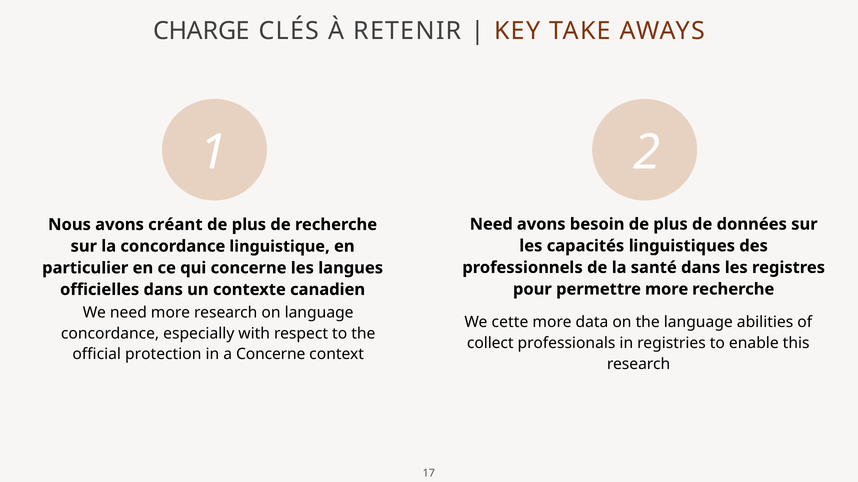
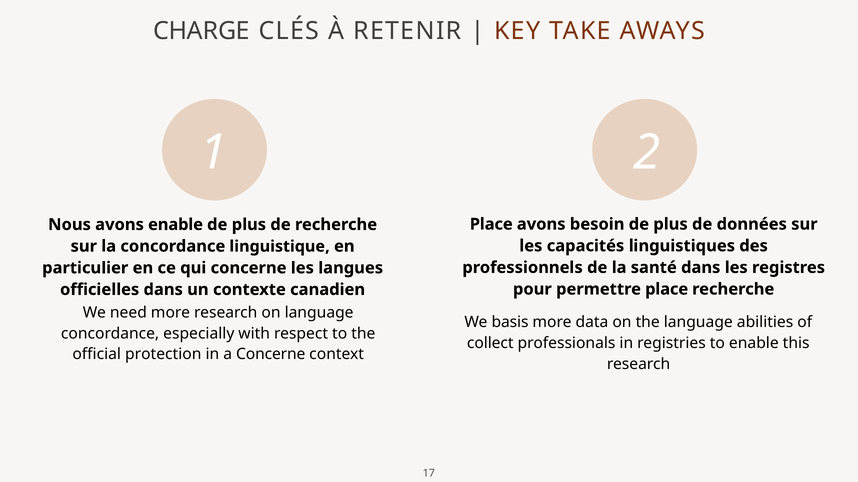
Need at (491, 224): Need -> Place
avons créant: créant -> enable
permettre more: more -> place
cette: cette -> basis
